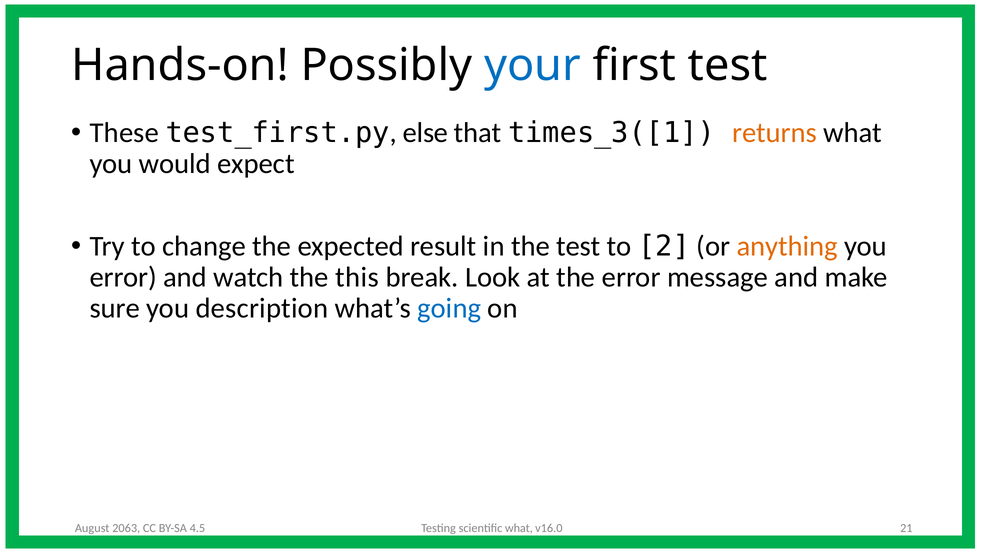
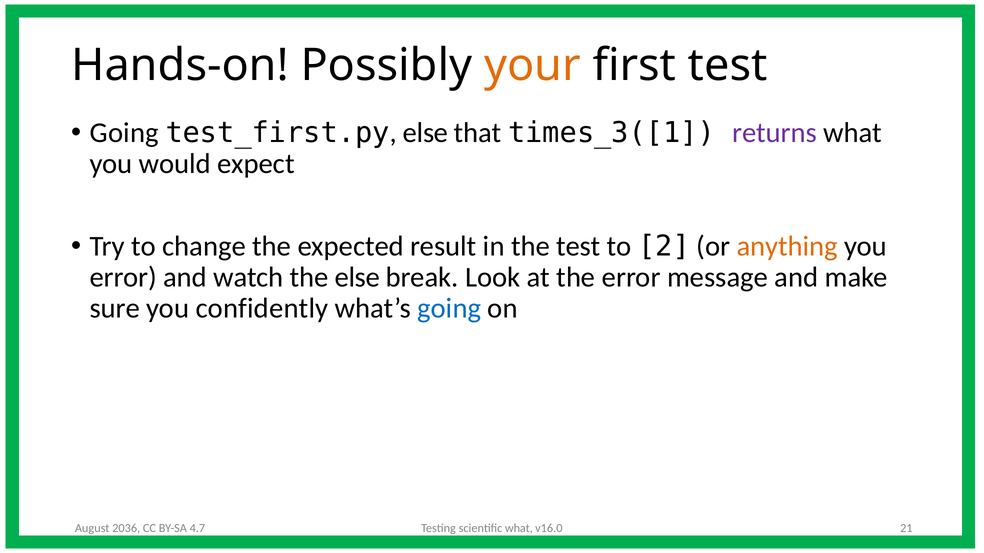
your colour: blue -> orange
These at (124, 133): These -> Going
returns colour: orange -> purple
the this: this -> else
description: description -> confidently
2063: 2063 -> 2036
4.5: 4.5 -> 4.7
